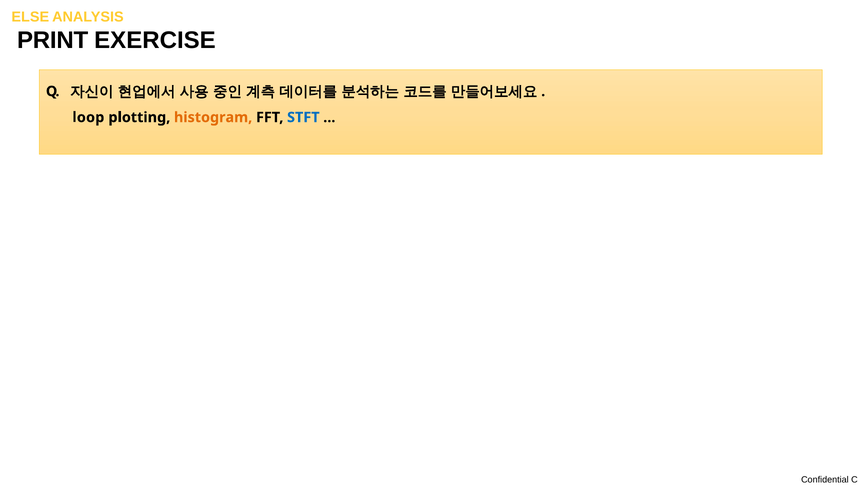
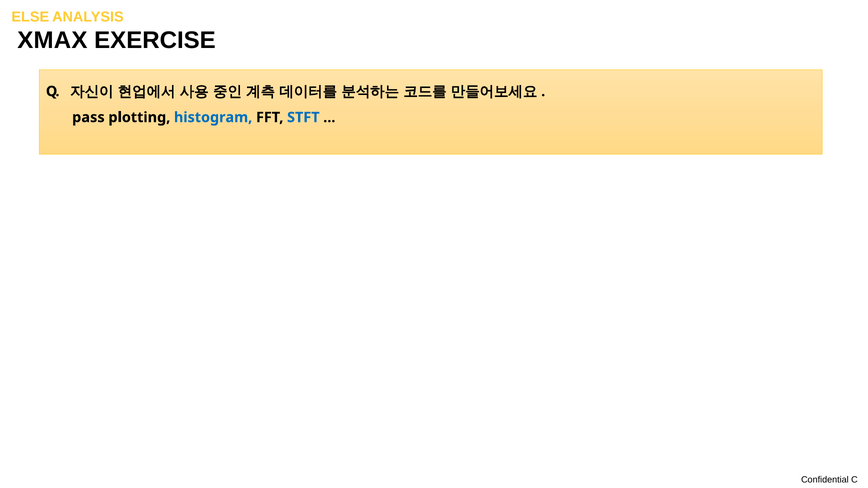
PRINT: PRINT -> XMAX
loop: loop -> pass
histogram colour: orange -> blue
